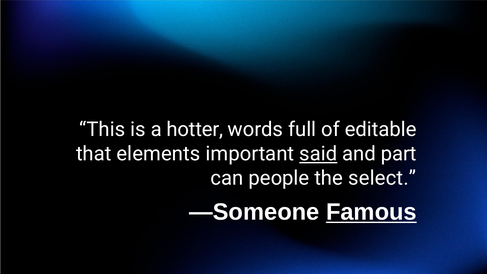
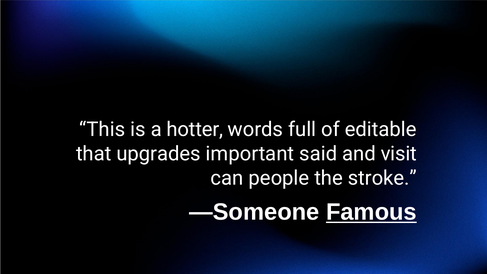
elements: elements -> upgrades
said underline: present -> none
part: part -> visit
select: select -> stroke
